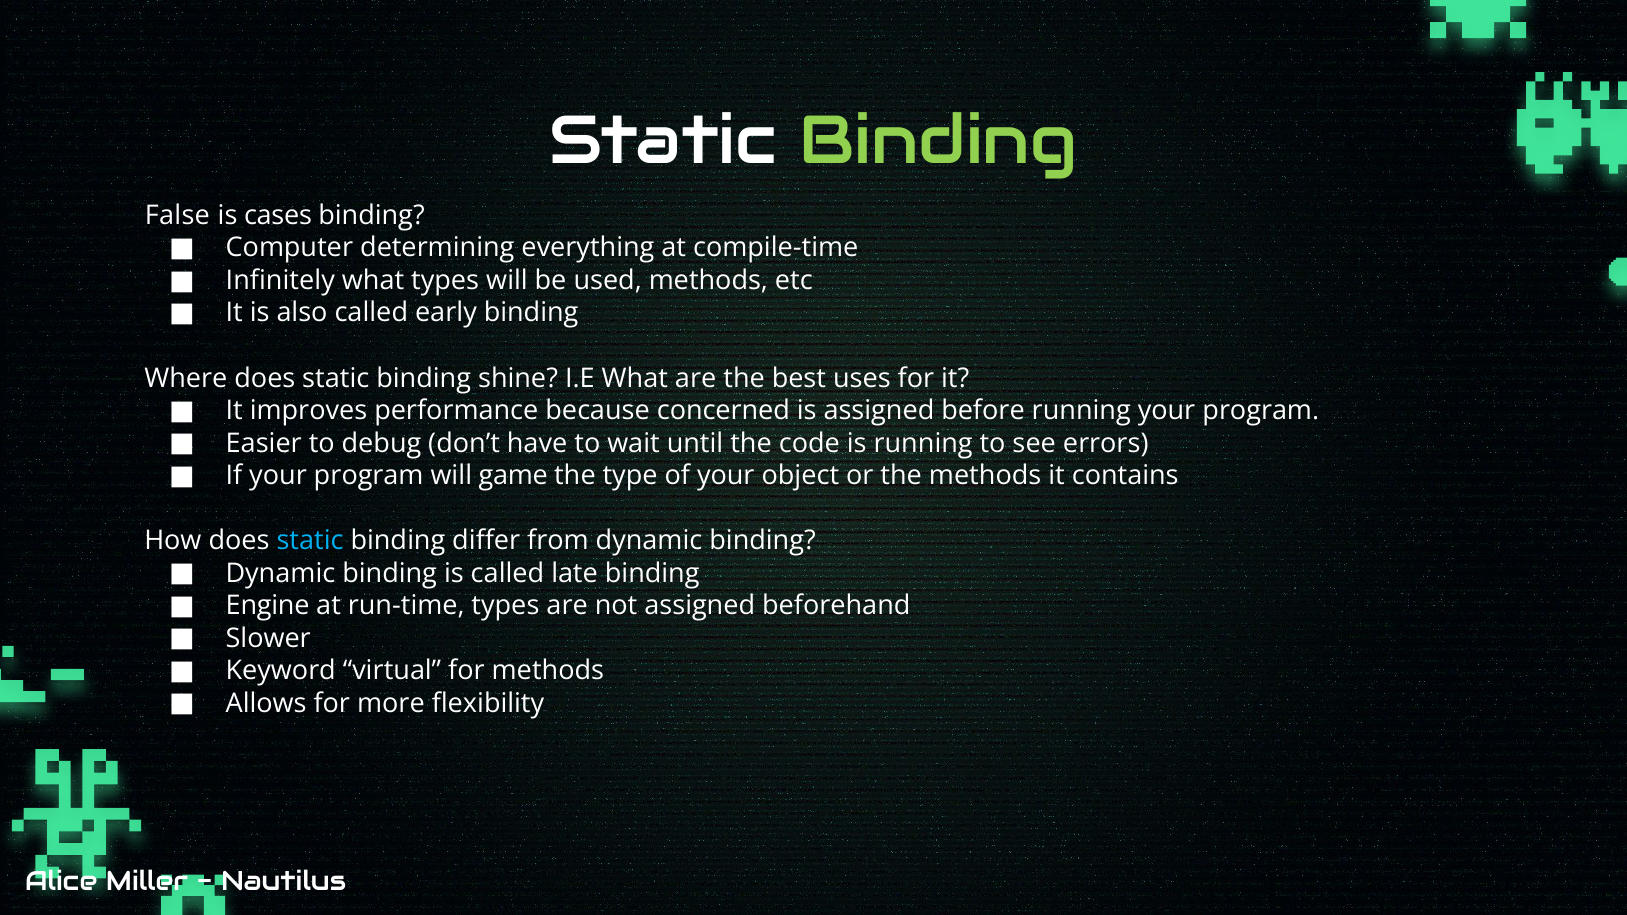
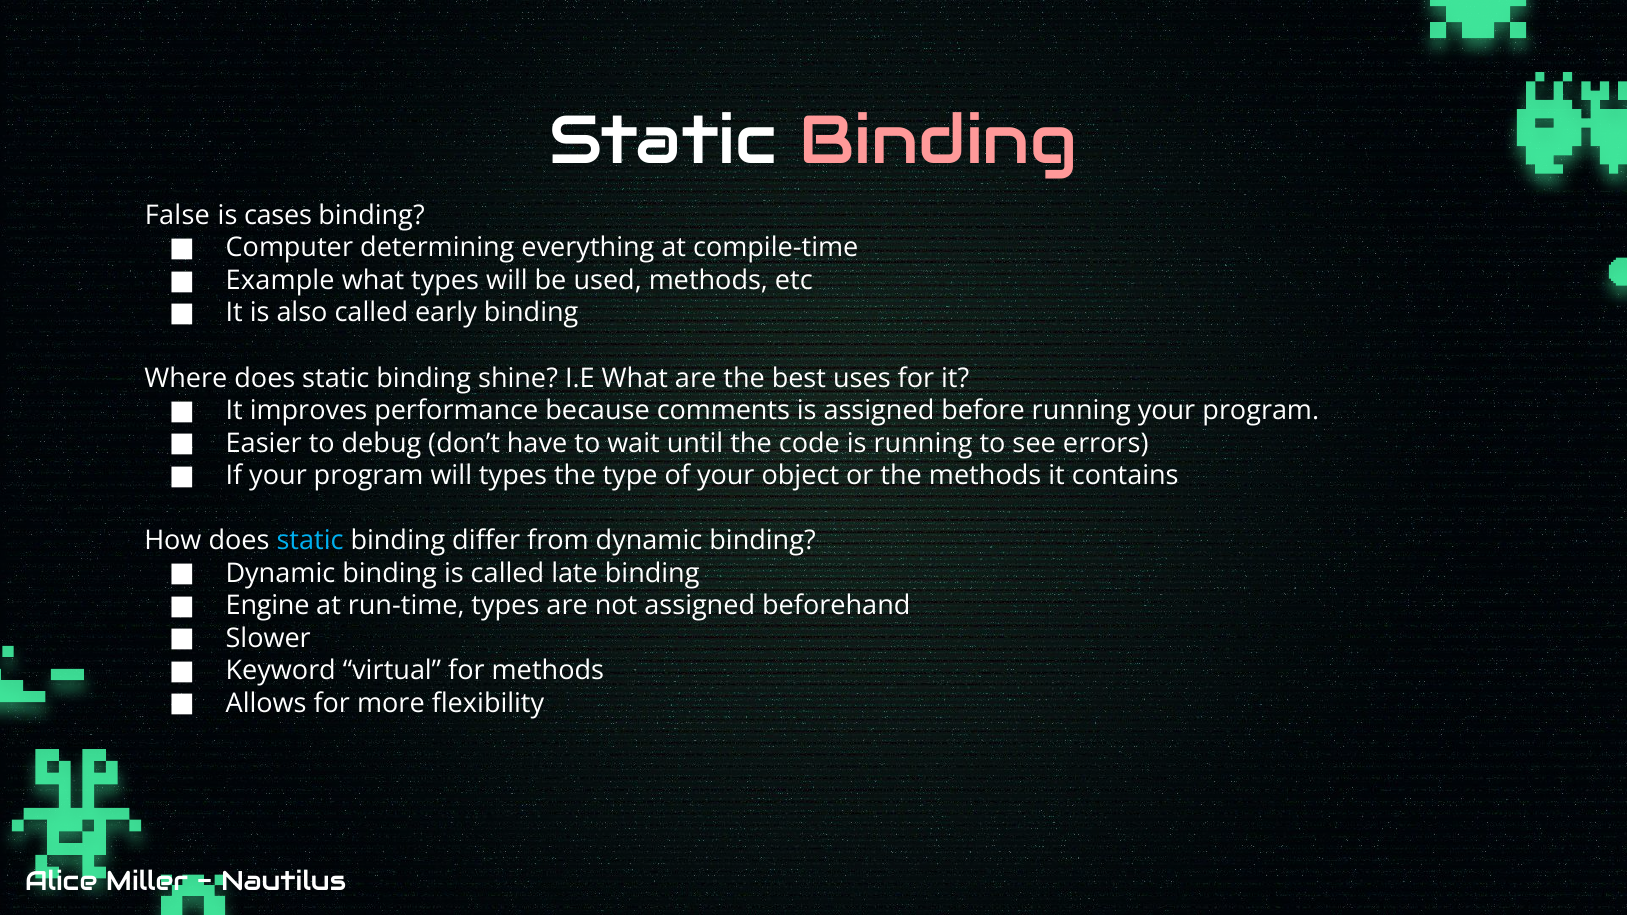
Binding at (938, 141) colour: light green -> pink
Infinitely: Infinitely -> Example
concerned: concerned -> comments
will game: game -> types
